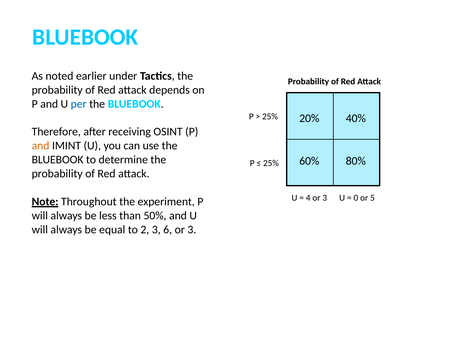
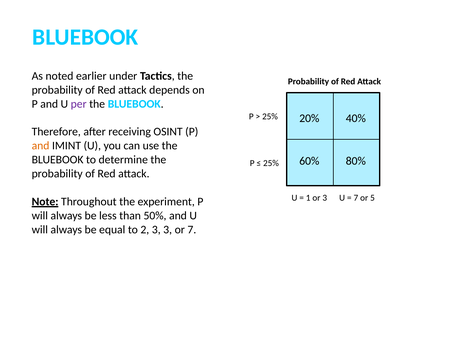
per colour: blue -> purple
4: 4 -> 1
0 at (356, 198): 0 -> 7
3 6: 6 -> 3
3 at (192, 229): 3 -> 7
